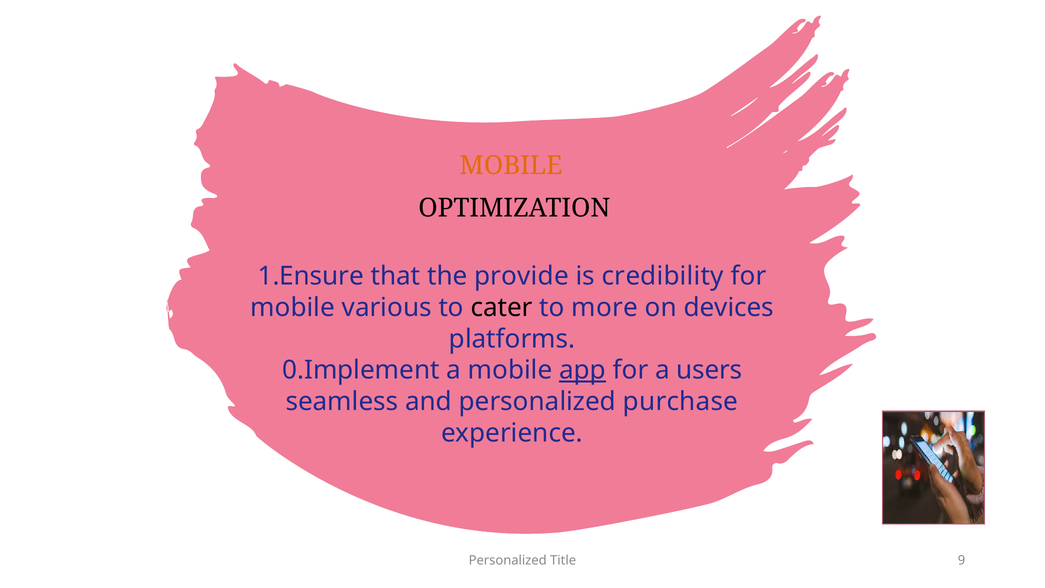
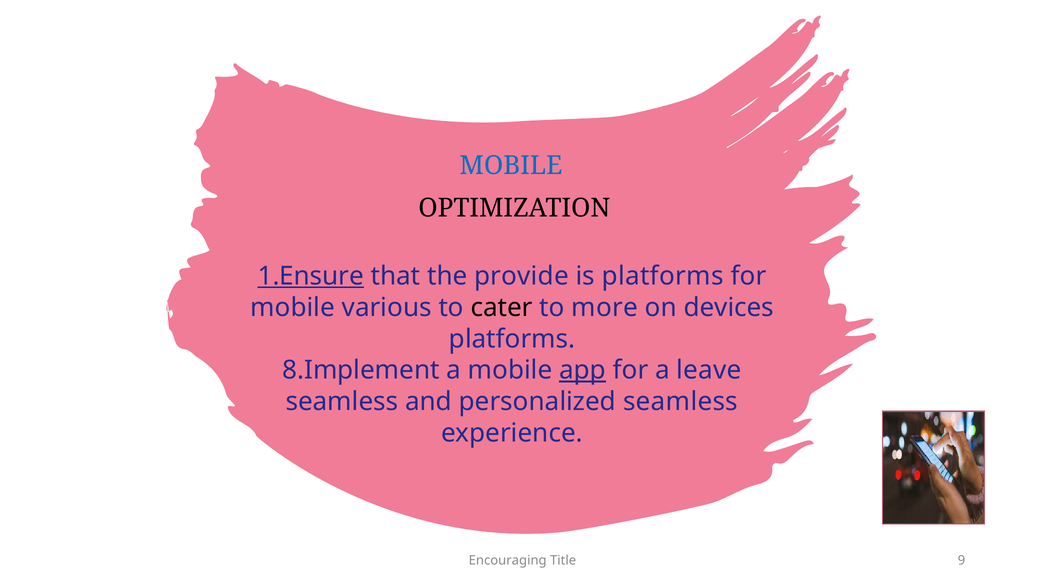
MOBILE at (511, 166) colour: orange -> blue
1.Ensure underline: none -> present
is credibility: credibility -> platforms
0.Implement: 0.Implement -> 8.Implement
users: users -> leave
personalized purchase: purchase -> seamless
Personalized at (508, 560): Personalized -> Encouraging
